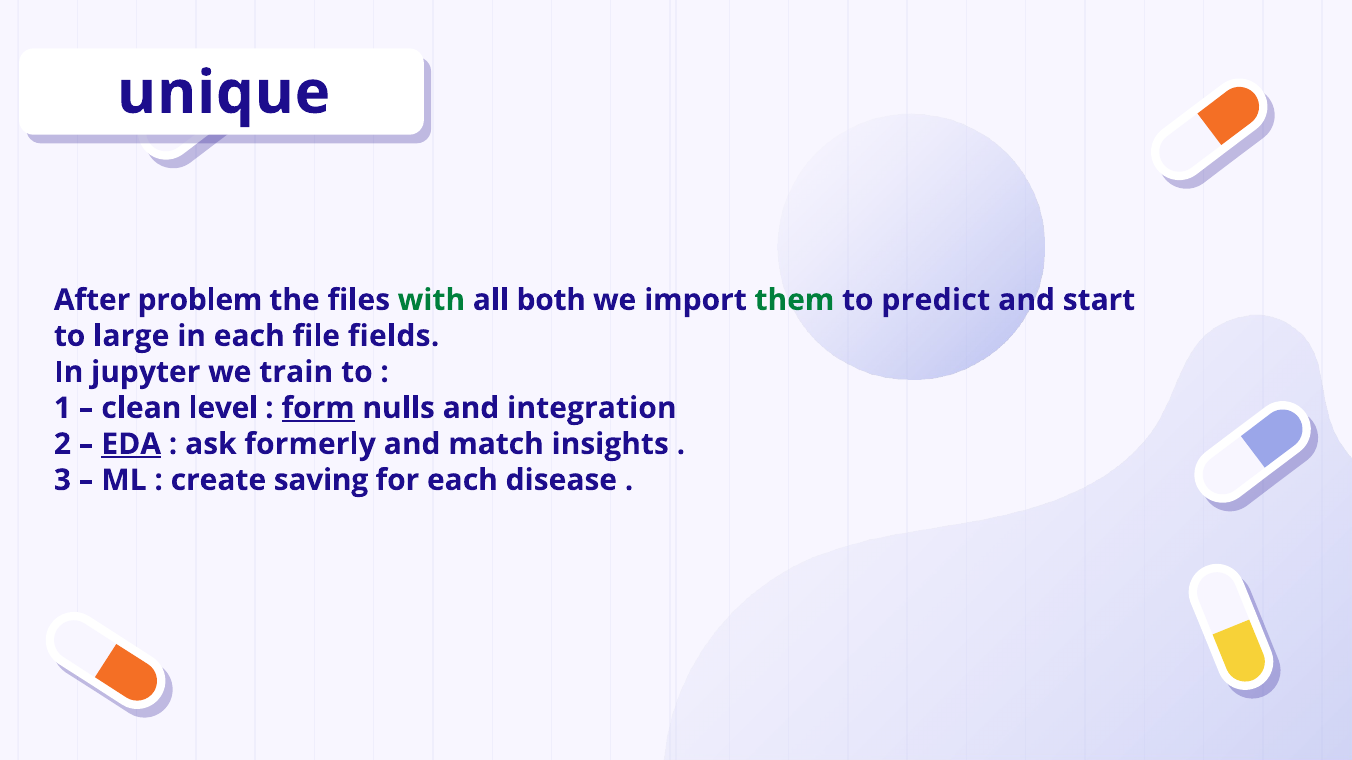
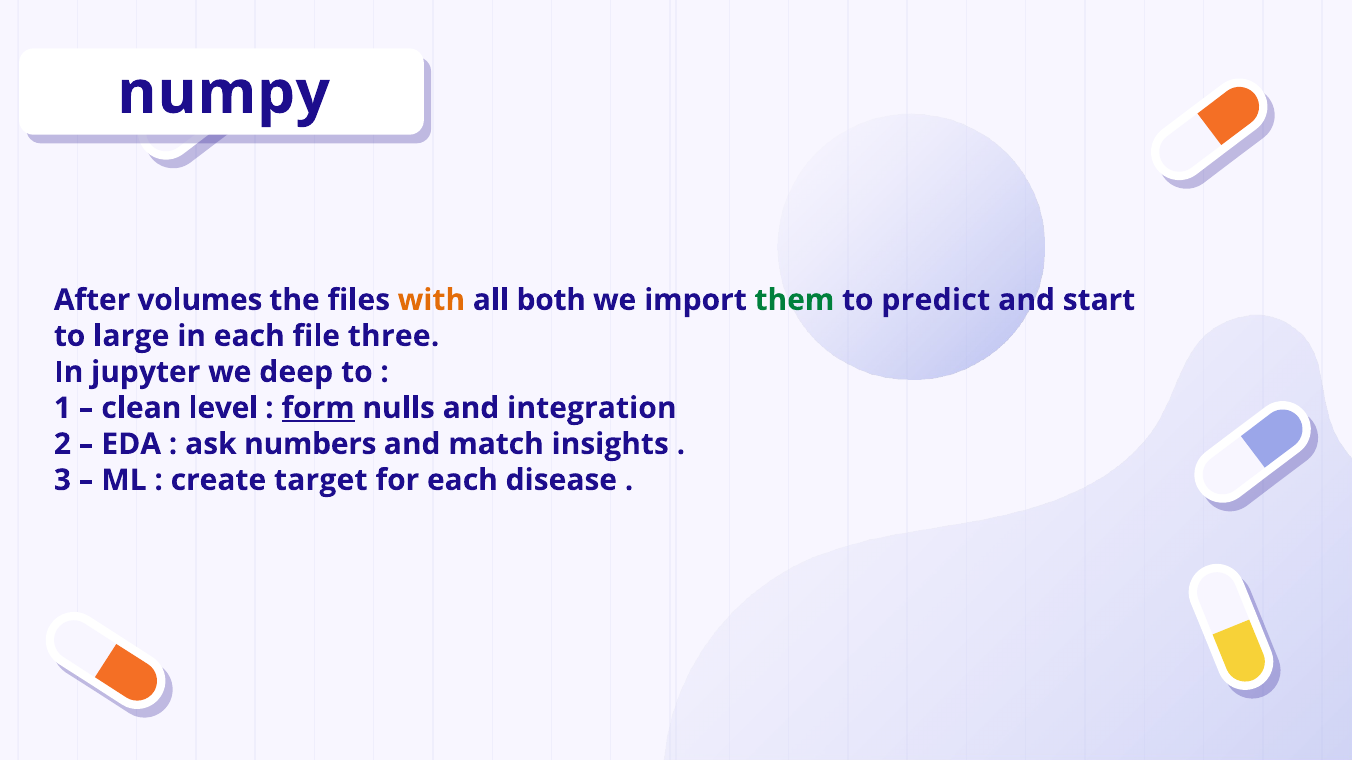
unique: unique -> numpy
problem: problem -> volumes
with colour: green -> orange
fields: fields -> three
train: train -> deep
EDA underline: present -> none
formerly: formerly -> numbers
saving: saving -> target
